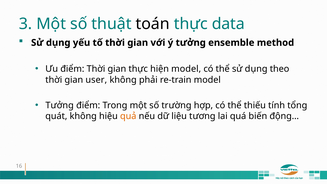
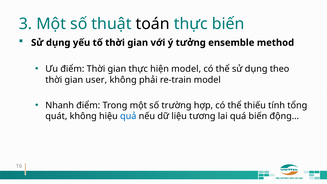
thực data: data -> biến
Tưởng at (60, 105): Tưởng -> Nhanh
quả colour: orange -> blue
